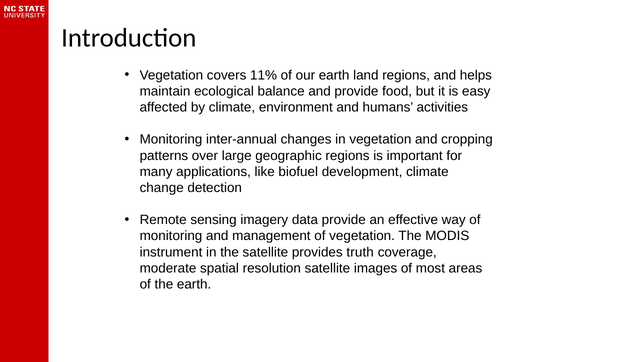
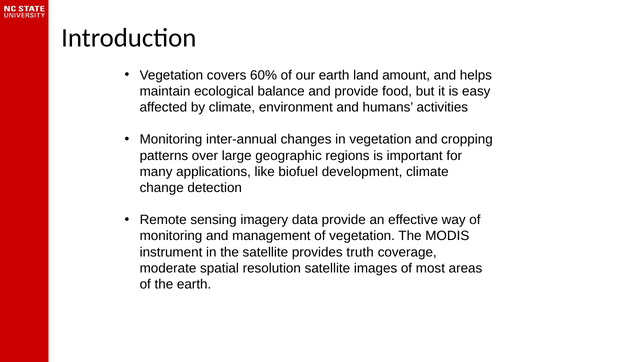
11%: 11% -> 60%
land regions: regions -> amount
